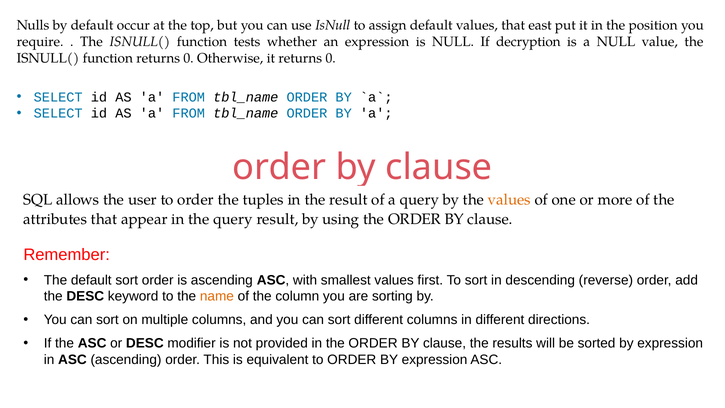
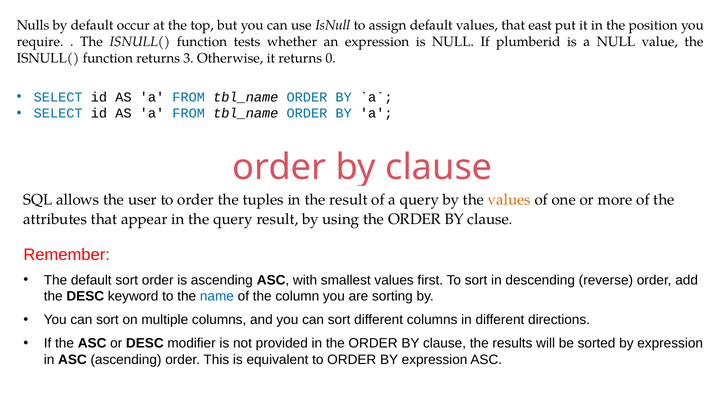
decryption: decryption -> plumberid
function returns 0: 0 -> 3
name colour: orange -> blue
